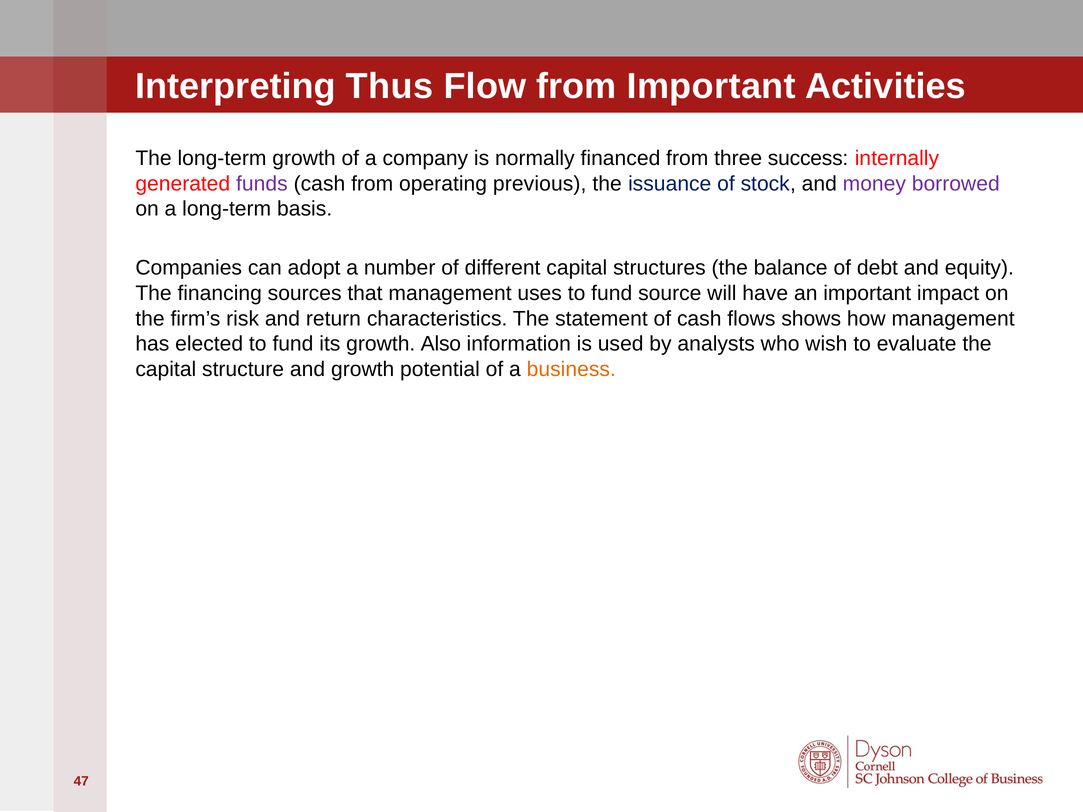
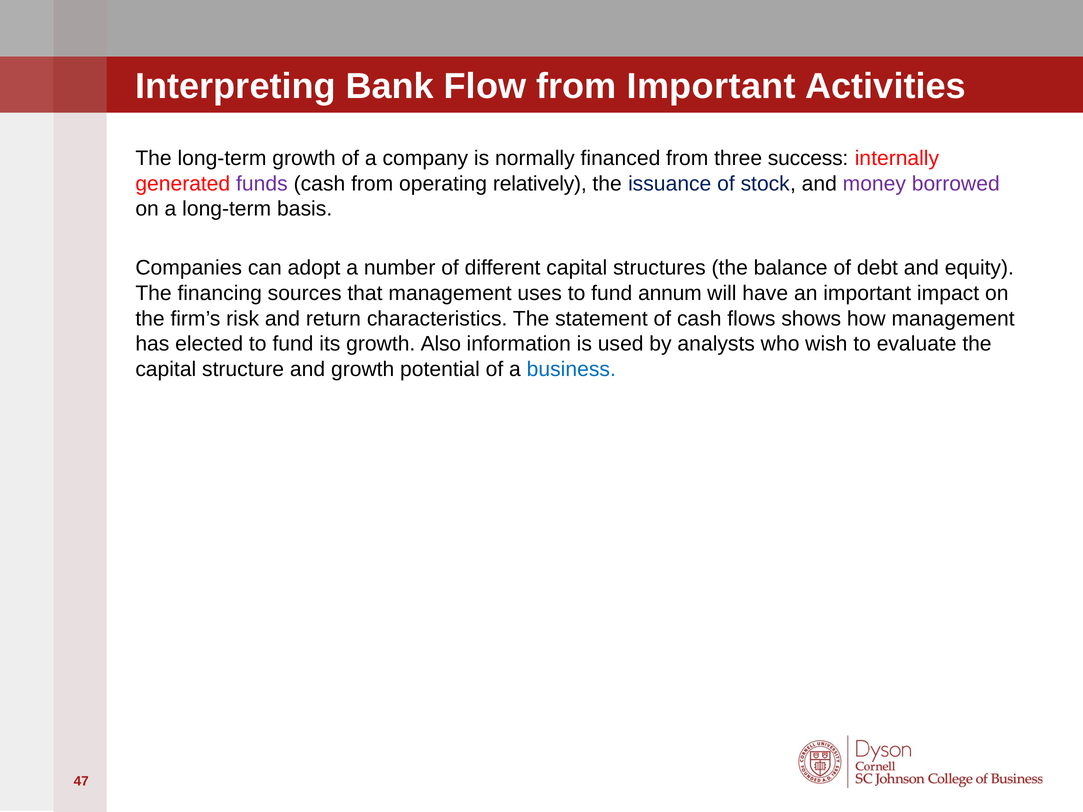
Thus: Thus -> Bank
previous: previous -> relatively
source: source -> annum
business colour: orange -> blue
